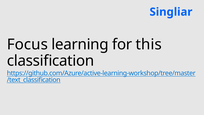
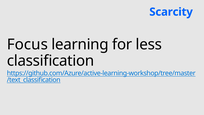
Singliar: Singliar -> Scarcity
this: this -> less
